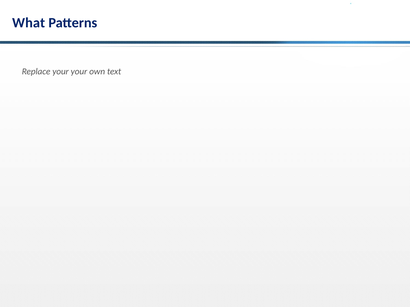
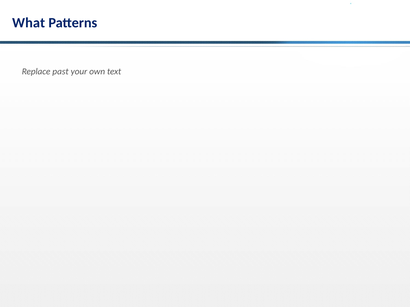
Replace your: your -> past
